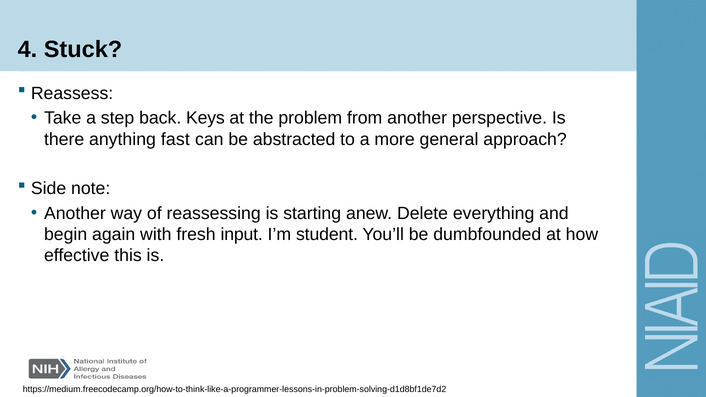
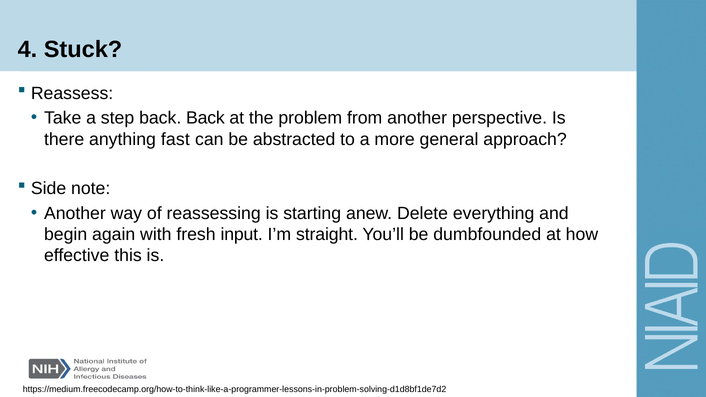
back Keys: Keys -> Back
student: student -> straight
